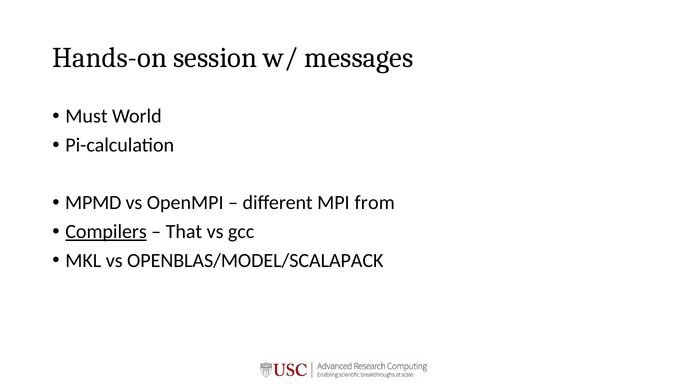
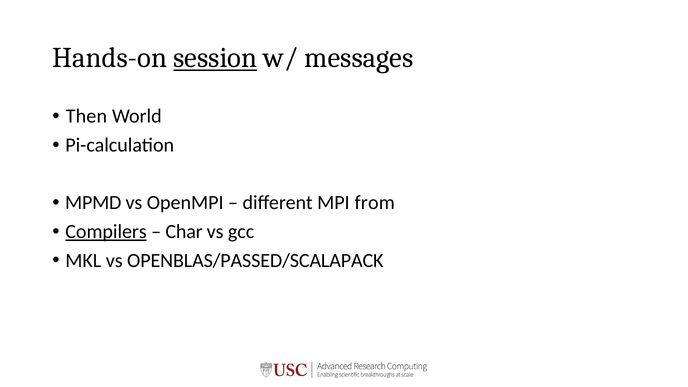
session underline: none -> present
Must: Must -> Then
That: That -> Char
OPENBLAS/MODEL/SCALAPACK: OPENBLAS/MODEL/SCALAPACK -> OPENBLAS/PASSED/SCALAPACK
